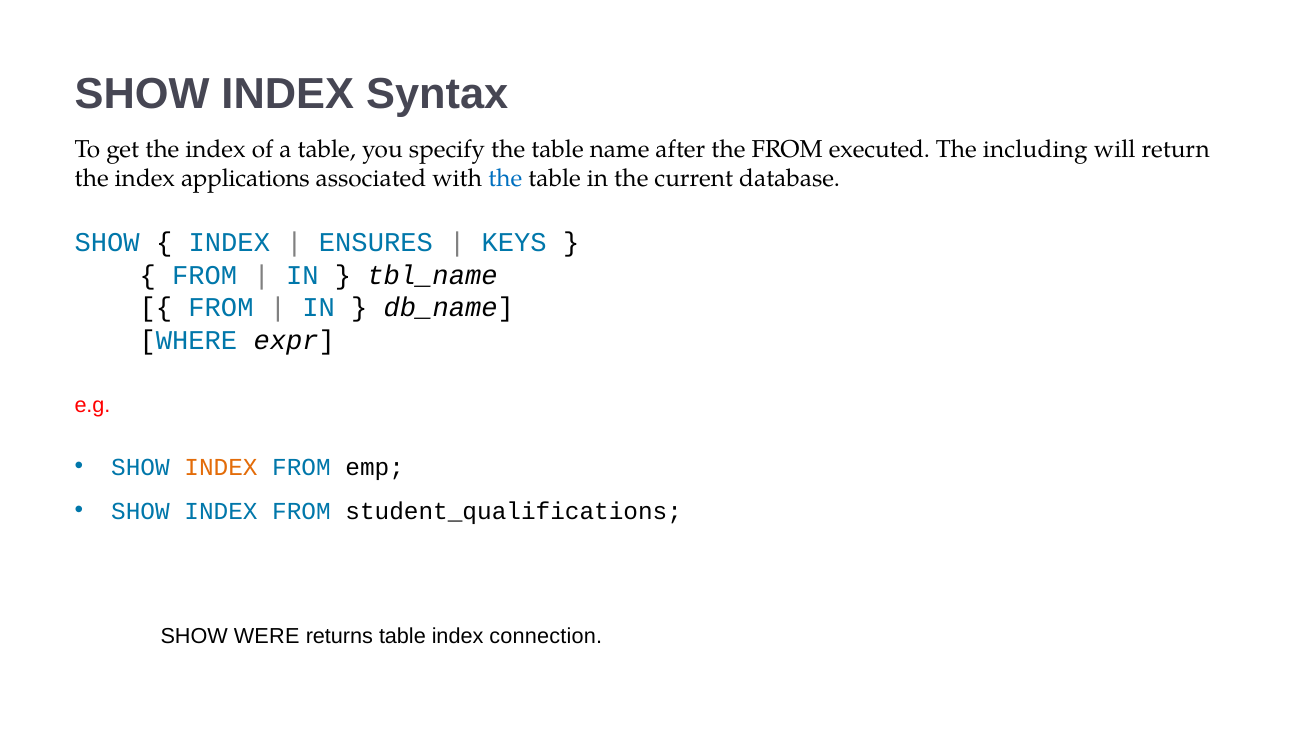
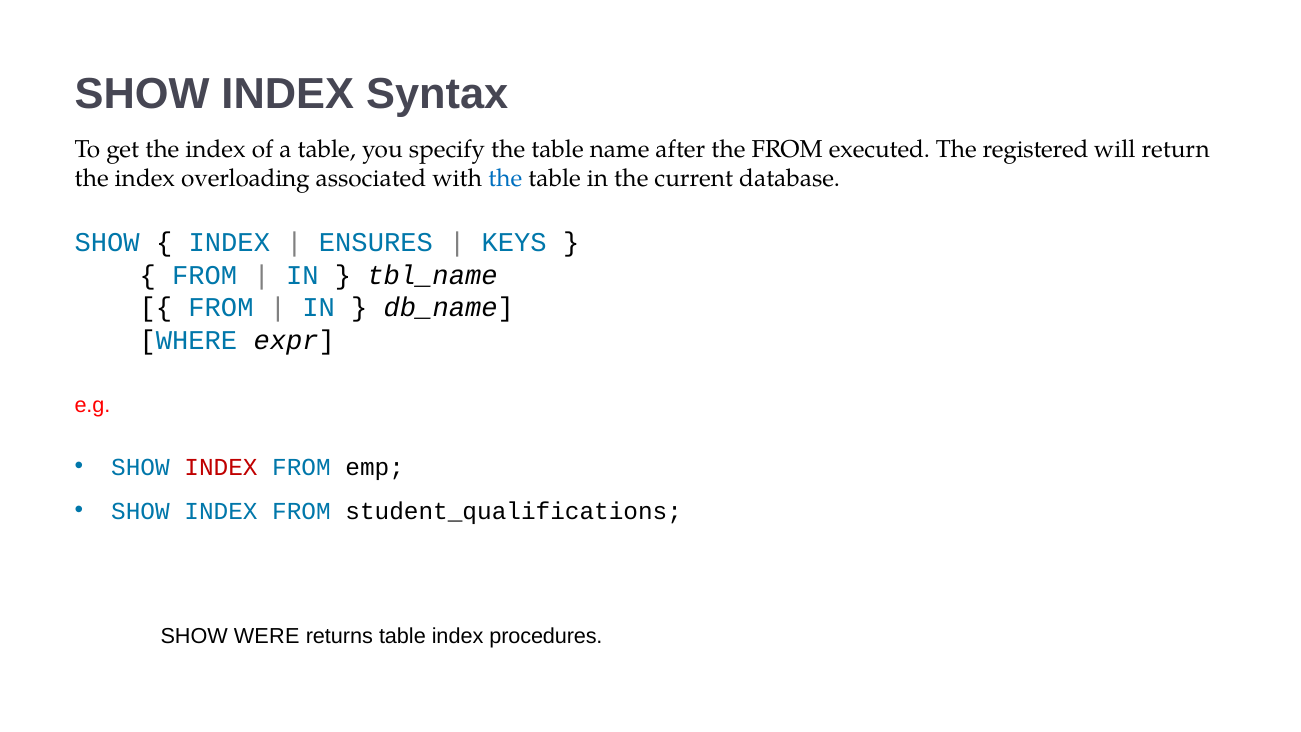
including: including -> registered
applications: applications -> overloading
INDEX at (221, 467) colour: orange -> red
connection: connection -> procedures
